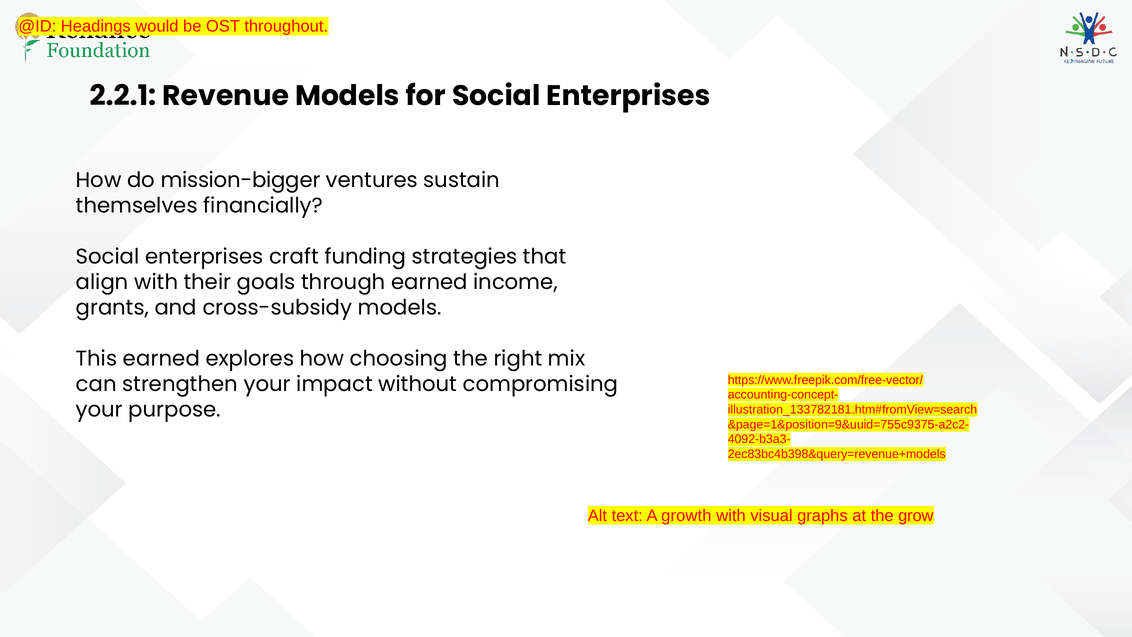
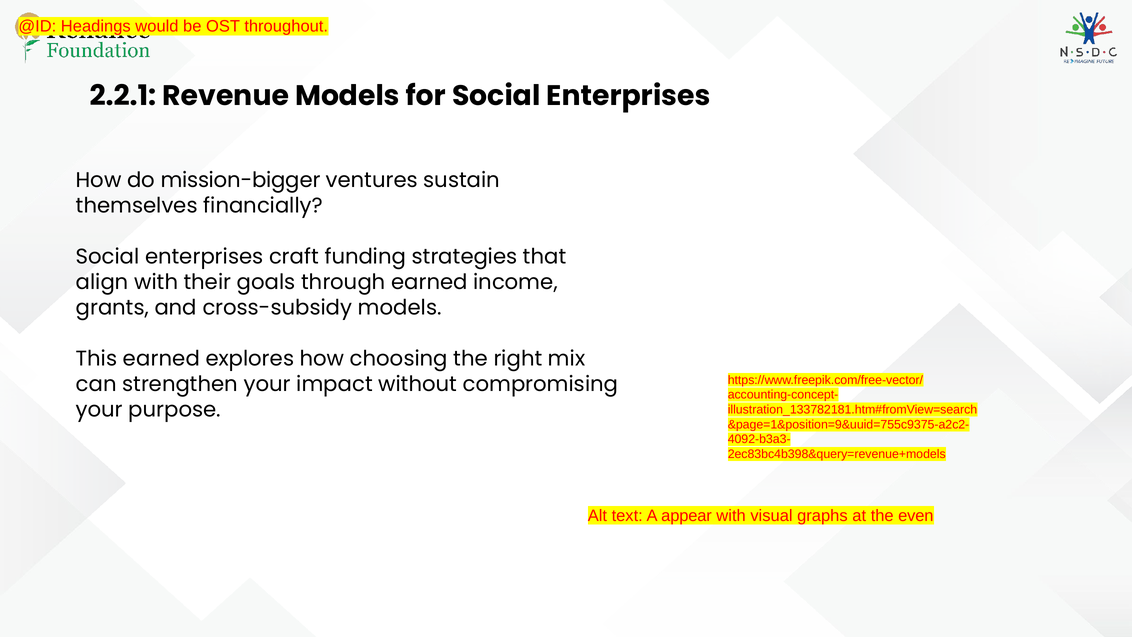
growth: growth -> appear
grow: grow -> even
